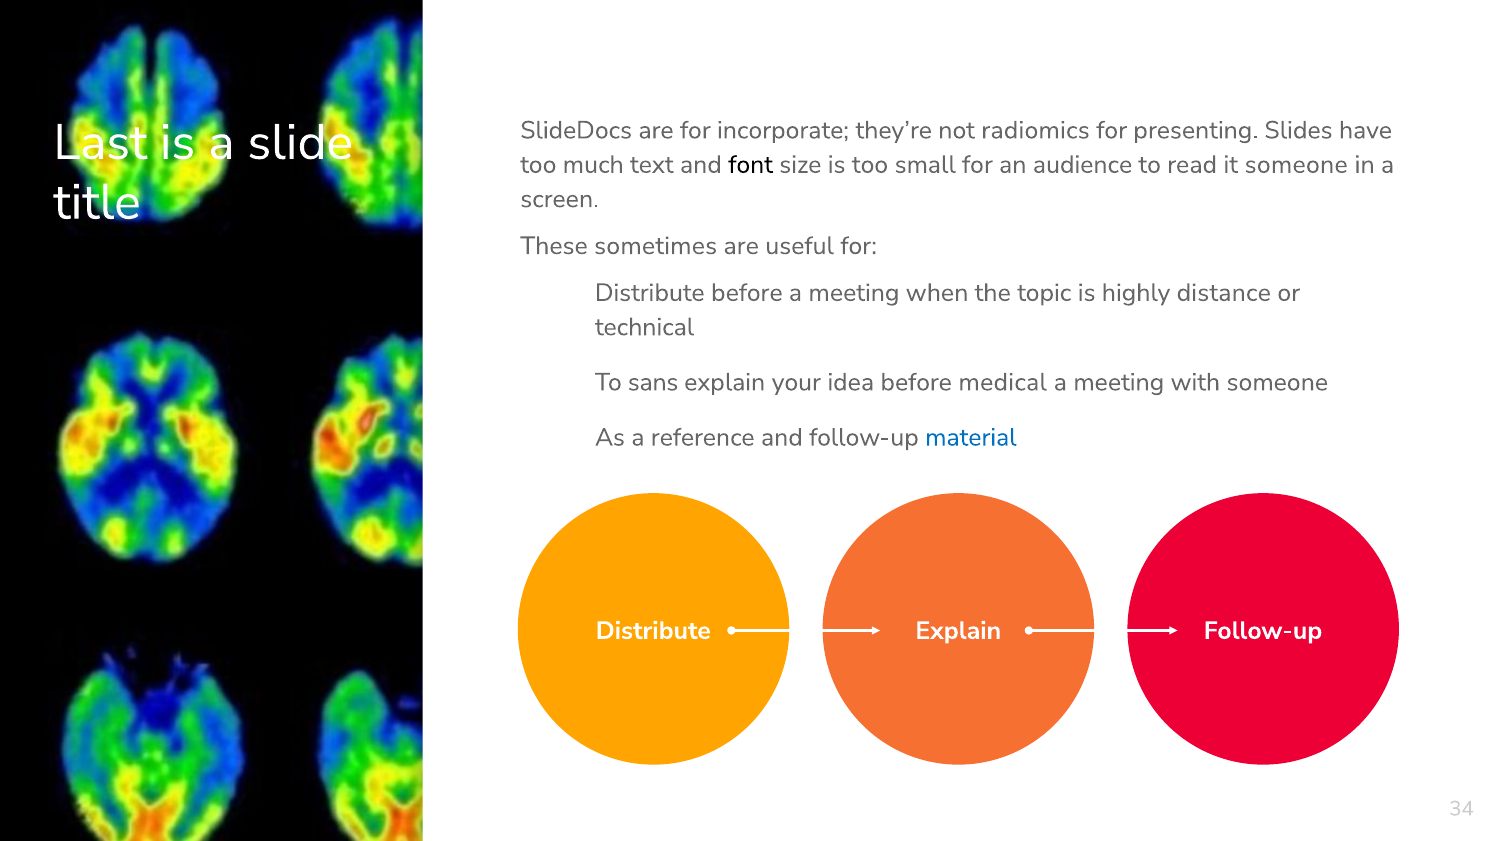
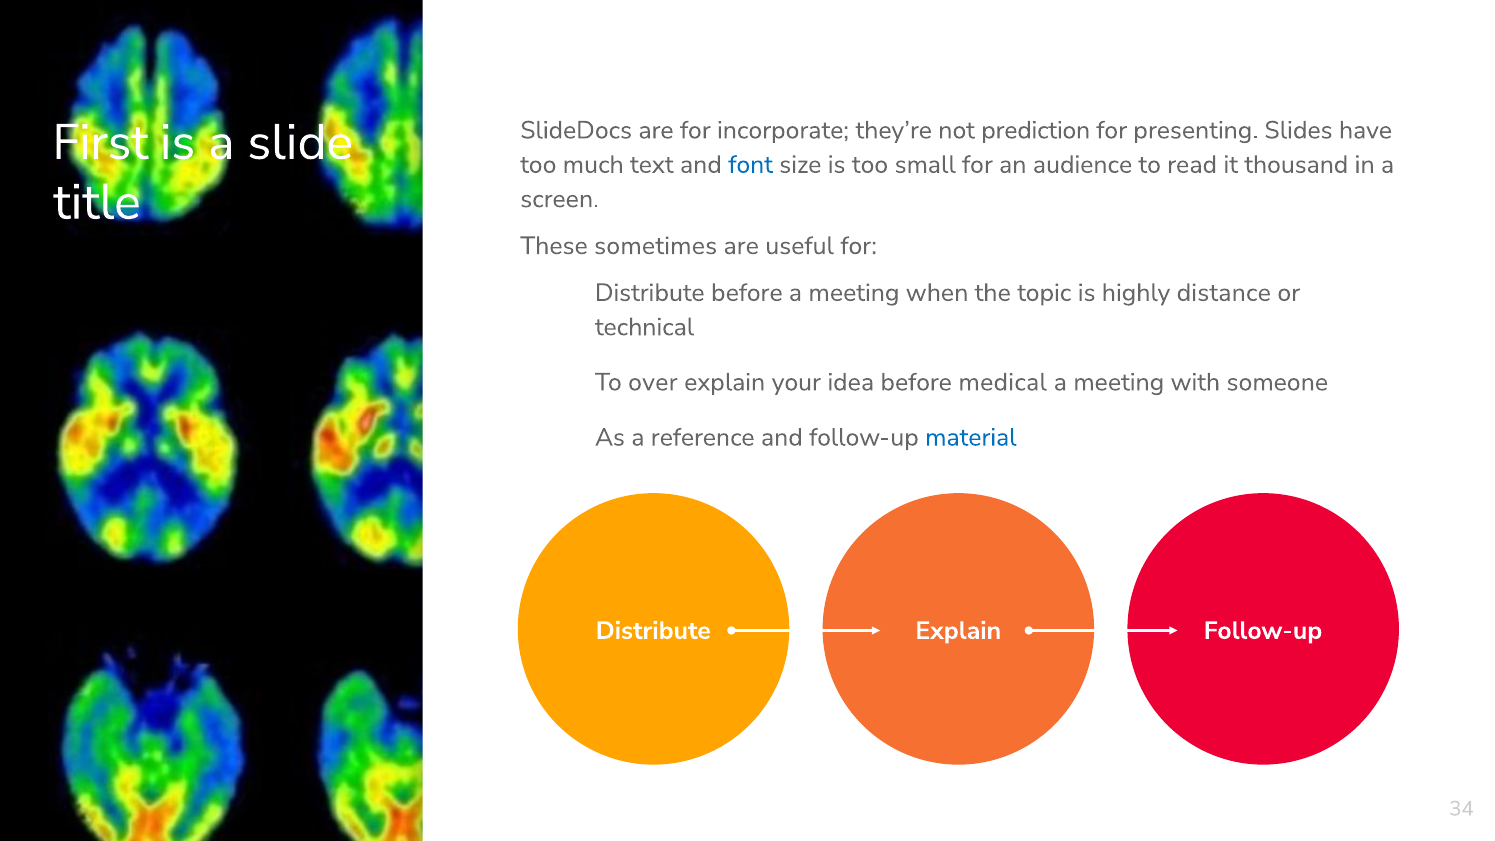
radiomics: radiomics -> prediction
Last: Last -> First
font colour: black -> blue
it someone: someone -> thousand
sans: sans -> over
